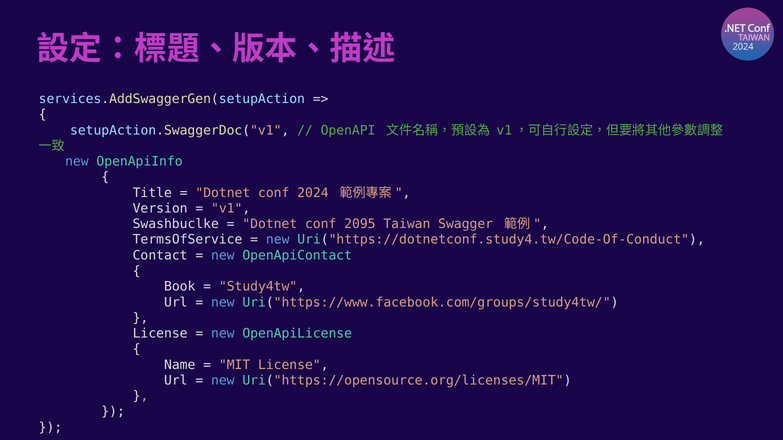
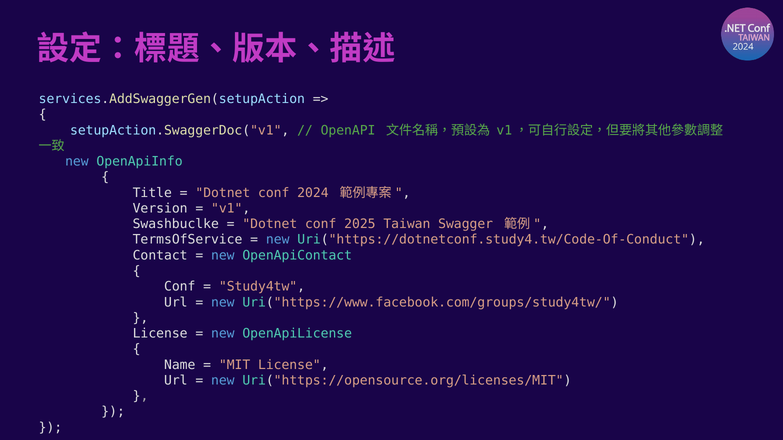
2095: 2095 -> 2025
Book at (180, 287): Book -> Conf
